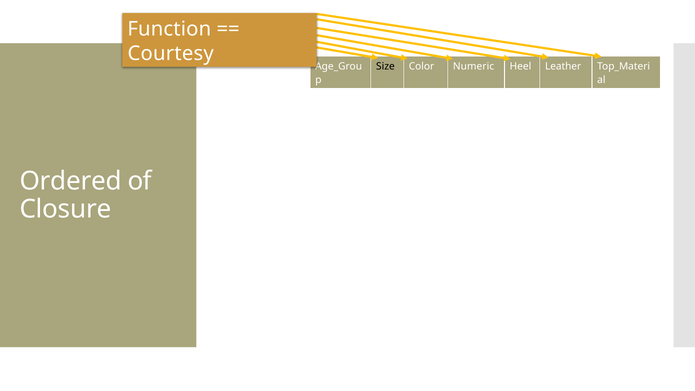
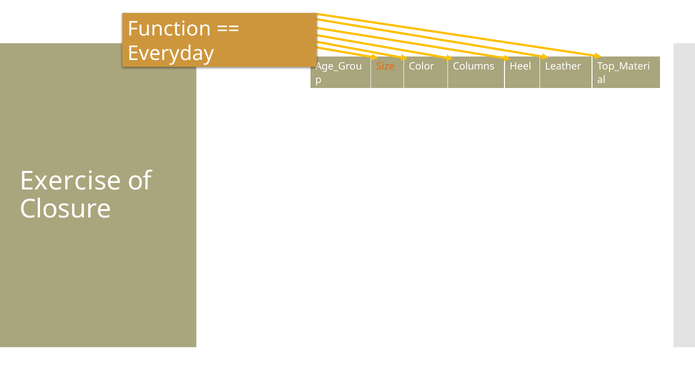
Courtesy: Courtesy -> Everyday
Size colour: black -> orange
Numeric: Numeric -> Columns
Ordered: Ordered -> Exercise
